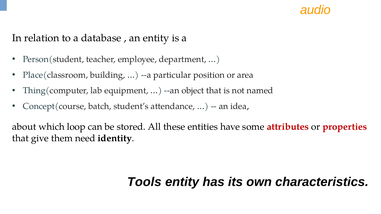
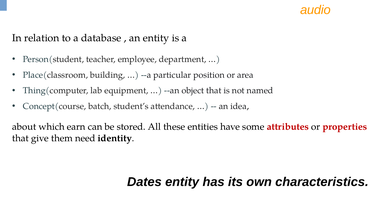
loop: loop -> earn
Tools: Tools -> Dates
